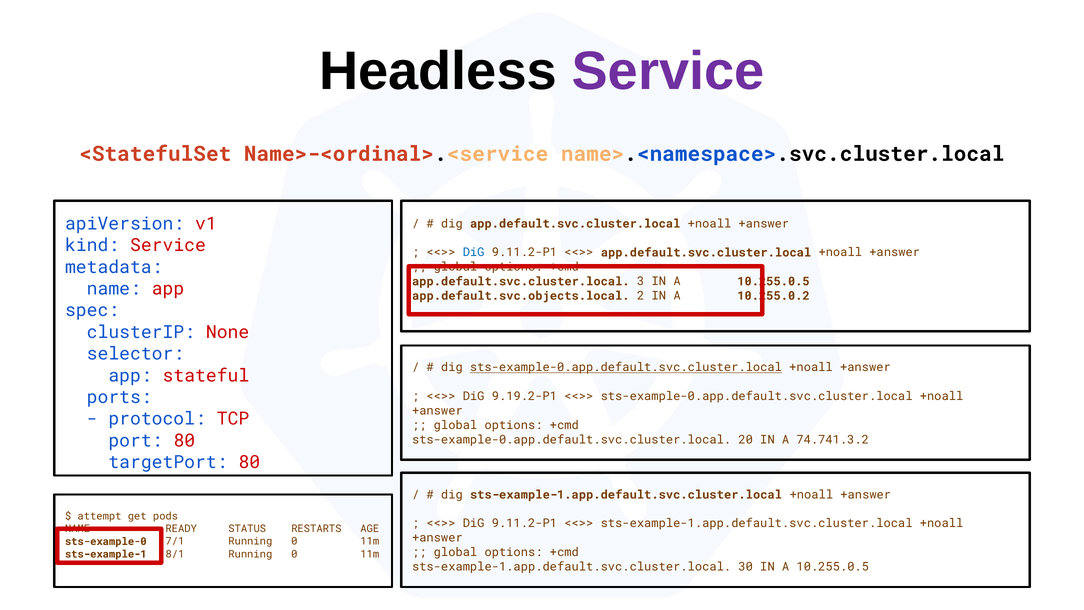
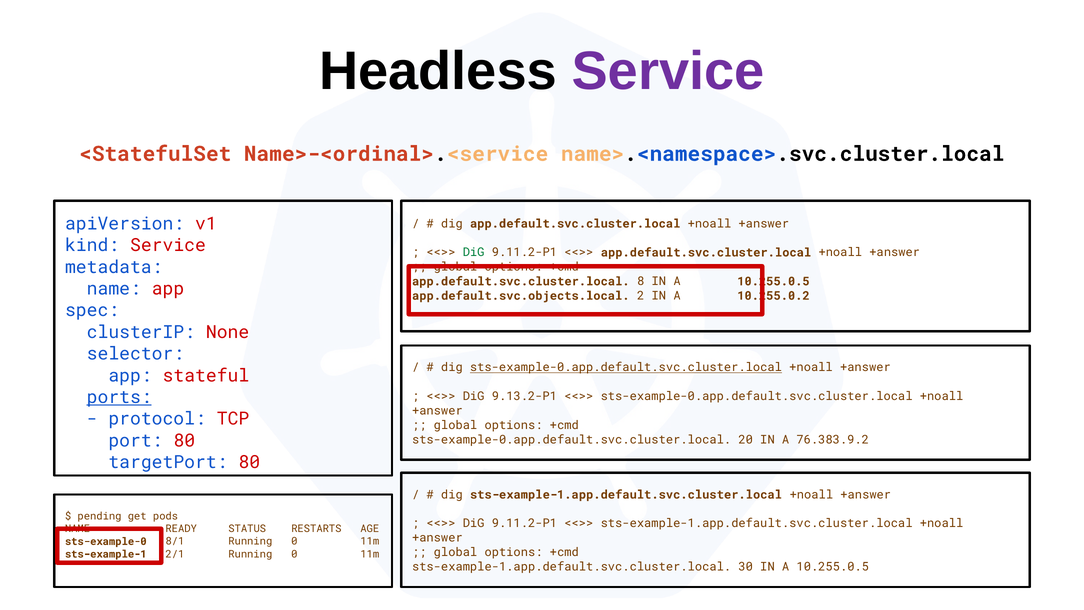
DiG at (474, 252) colour: blue -> green
3: 3 -> 8
ports underline: none -> present
9.19.2-P1: 9.19.2-P1 -> 9.13.2-P1
74.741.3.2: 74.741.3.2 -> 76.383.9.2
attempt: attempt -> pending
7/1: 7/1 -> 8/1
8/1: 8/1 -> 2/1
